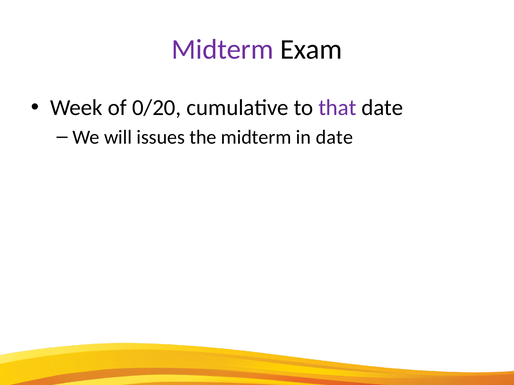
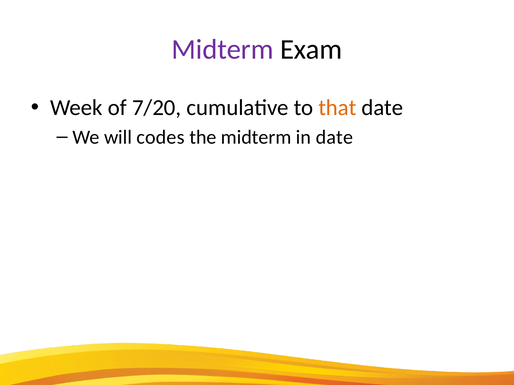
0/20: 0/20 -> 7/20
that colour: purple -> orange
issues: issues -> codes
